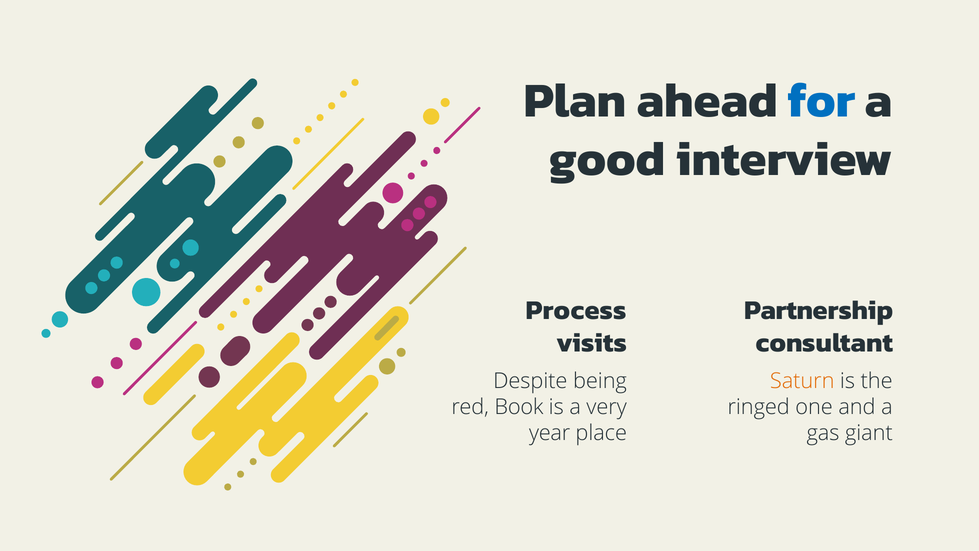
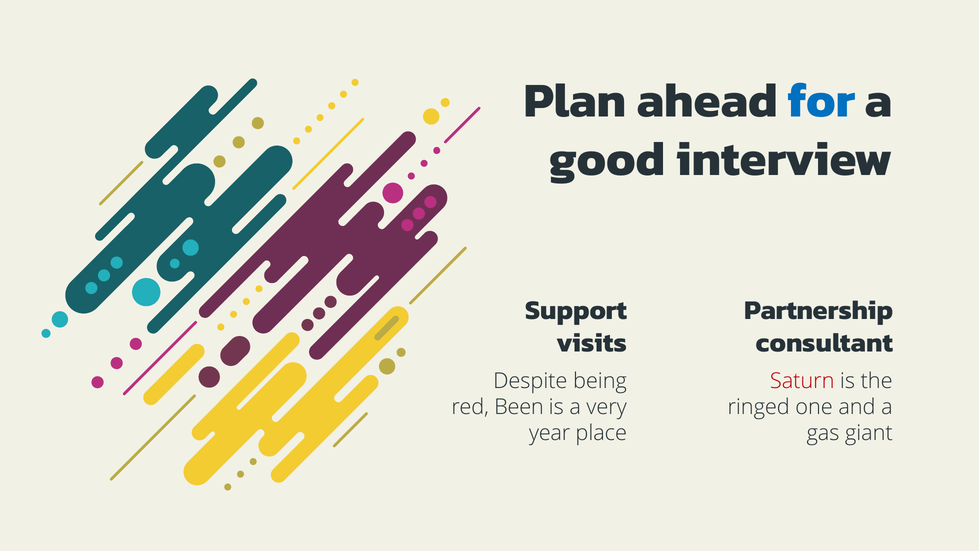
Process: Process -> Support
Saturn colour: orange -> red
Book: Book -> Been
